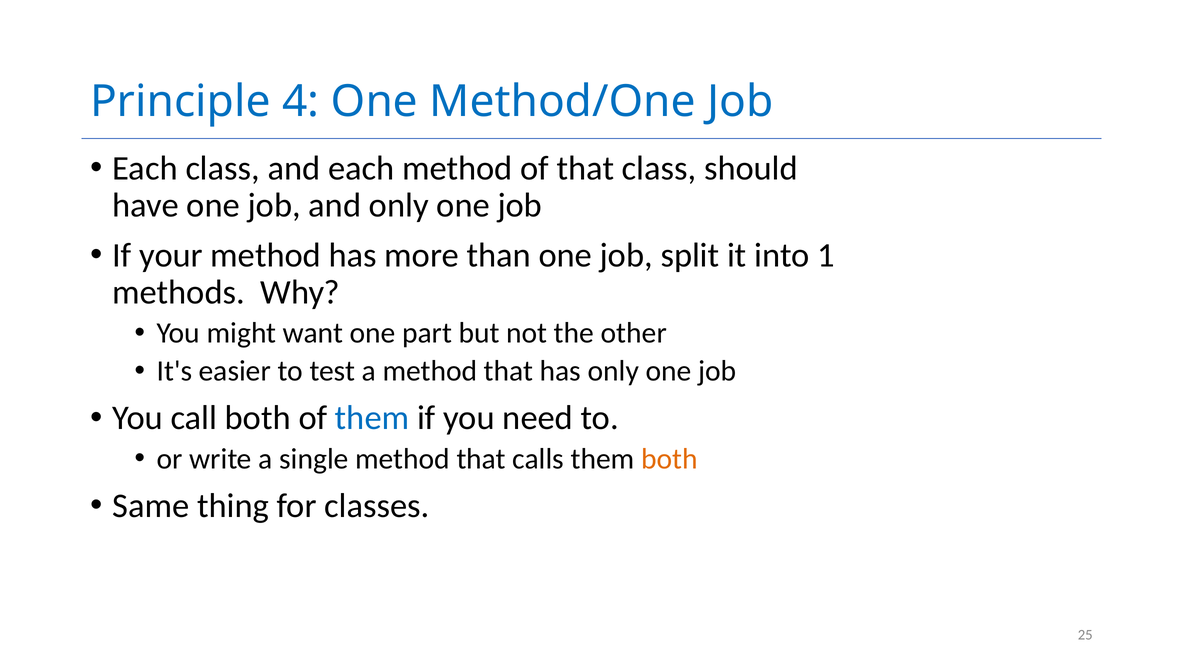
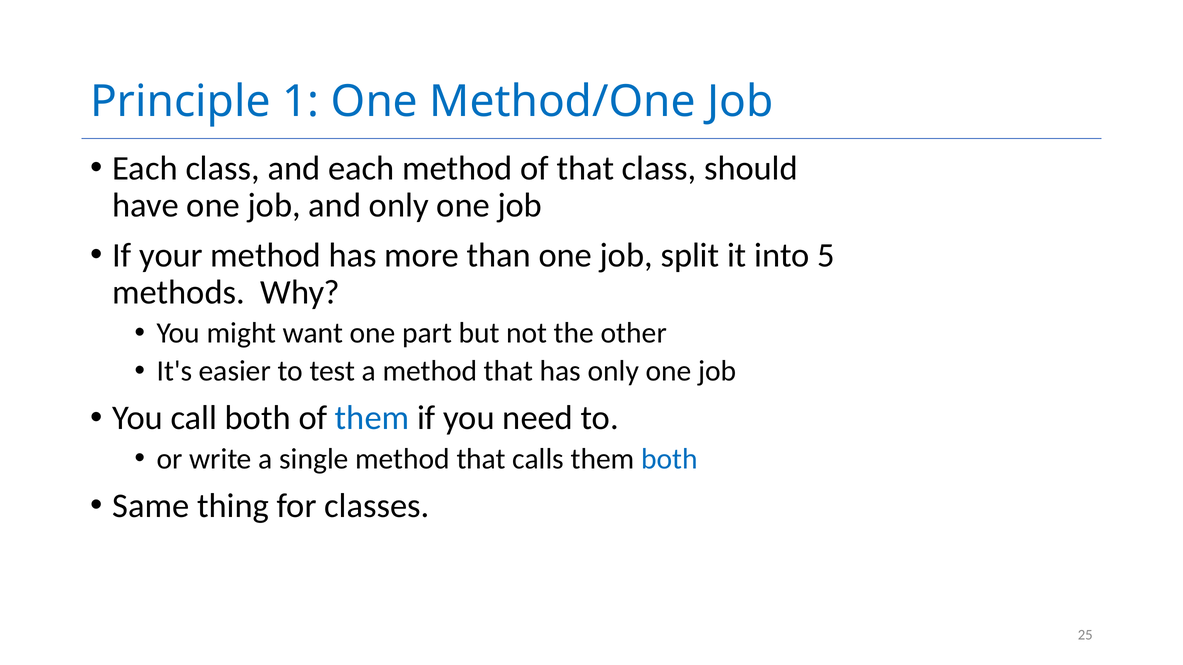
4: 4 -> 1
1: 1 -> 5
both at (669, 459) colour: orange -> blue
